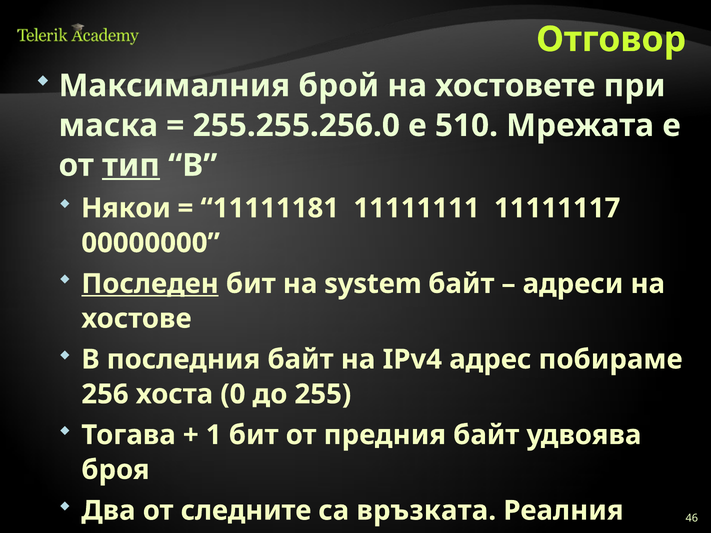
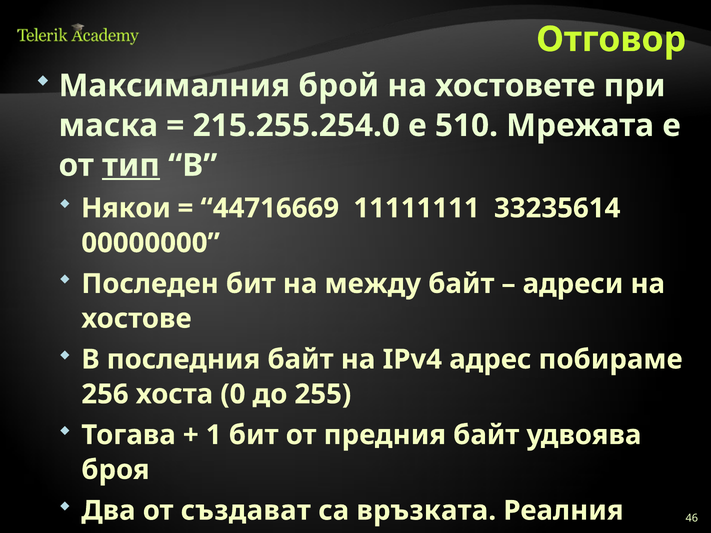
255.255.256.0: 255.255.256.0 -> 215.255.254.0
11111181: 11111181 -> 44716669
11111117: 11111117 -> 33235614
Последен underline: present -> none
system: system -> между
следните: следните -> създават
